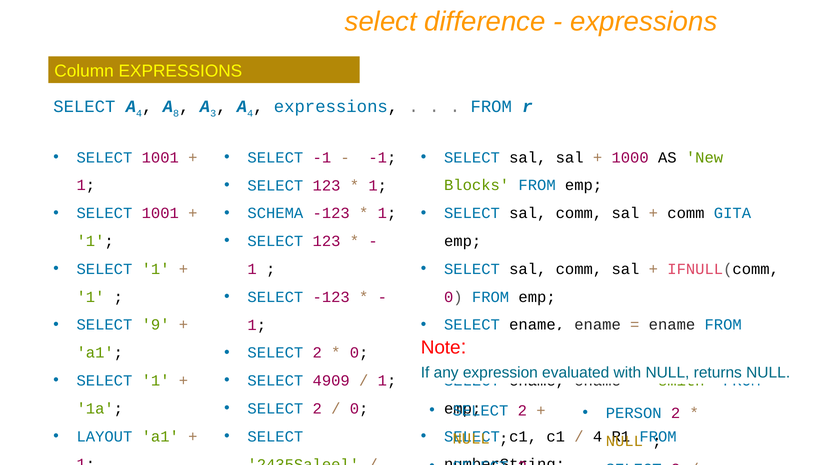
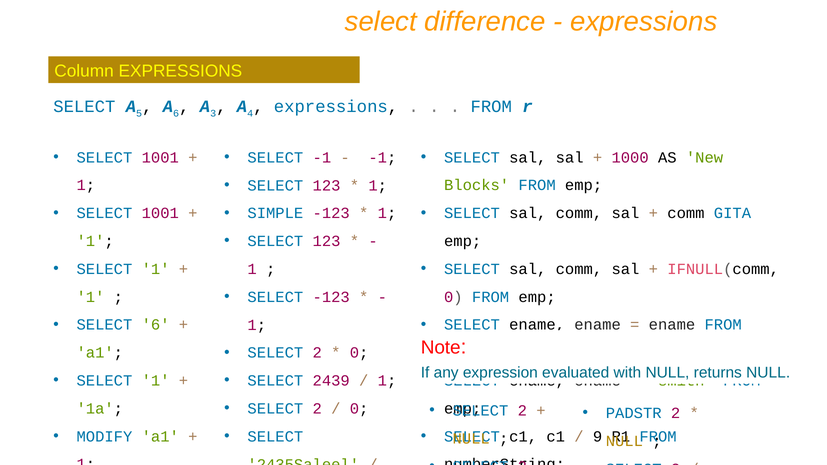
4 at (139, 113): 4 -> 5
8 at (176, 113): 8 -> 6
SCHEMA: SCHEMA -> SIMPLE
SELECT 9: 9 -> 6
4909: 4909 -> 2439
PERSON: PERSON -> PADSTR
LAYOUT: LAYOUT -> MODIFY
4 at (598, 437): 4 -> 9
